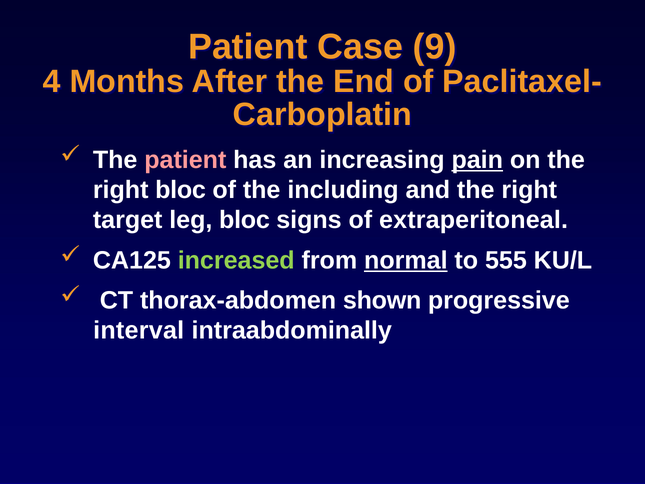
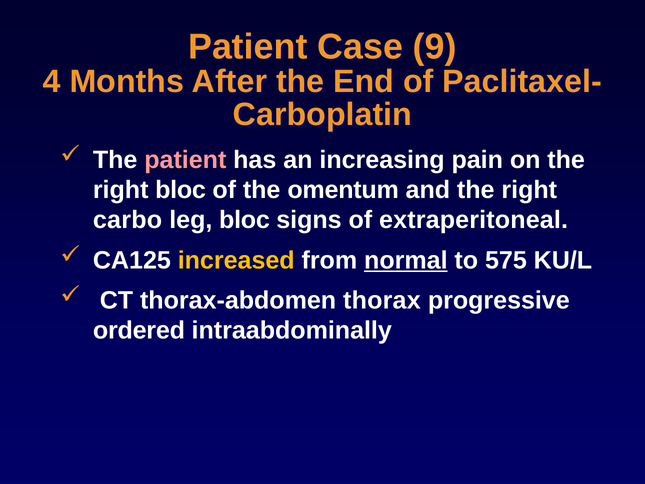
pain underline: present -> none
including: including -> omentum
target: target -> carbo
increased colour: light green -> yellow
555: 555 -> 575
shown: shown -> thorax
interval: interval -> ordered
